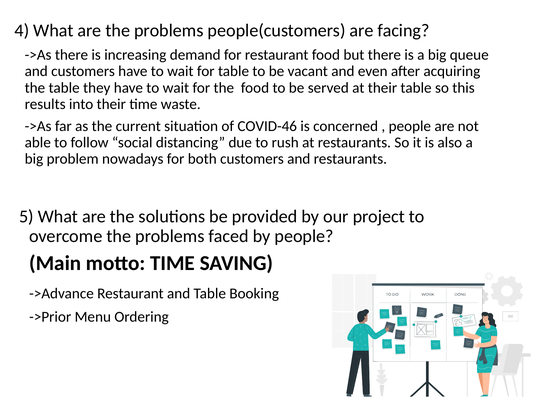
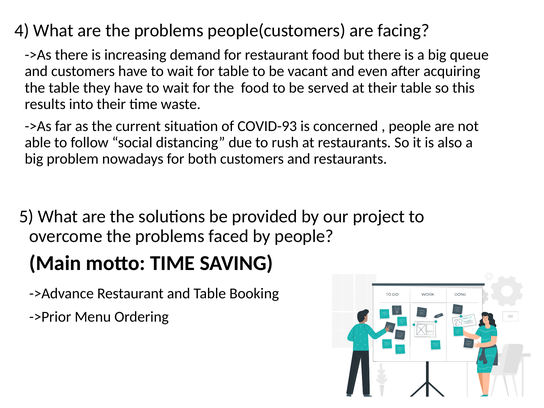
COVID-46: COVID-46 -> COVID-93
